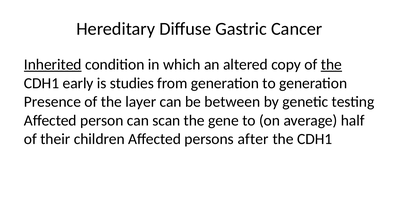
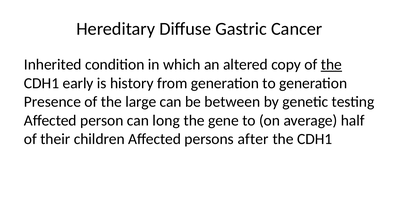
Inherited underline: present -> none
studies: studies -> history
layer: layer -> large
scan: scan -> long
